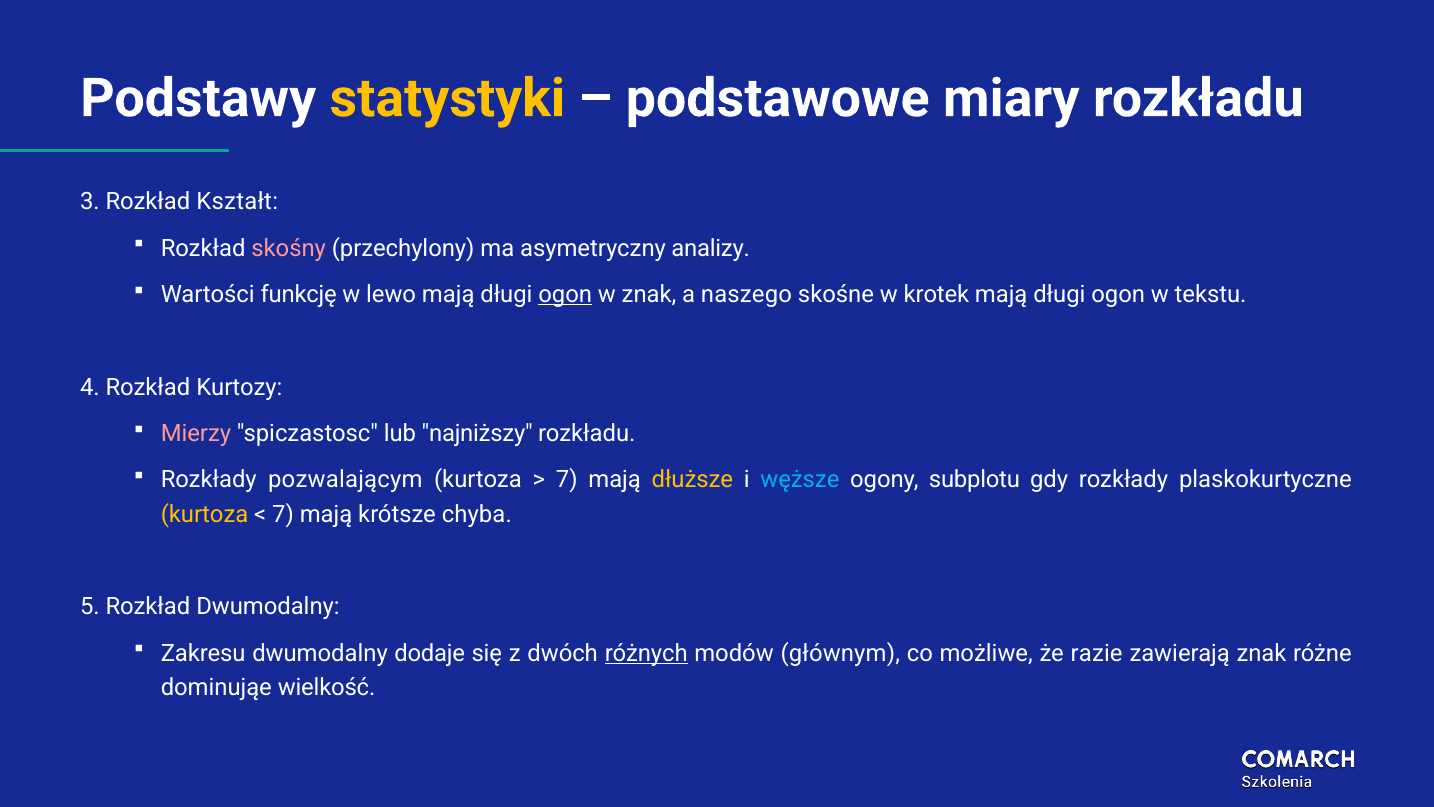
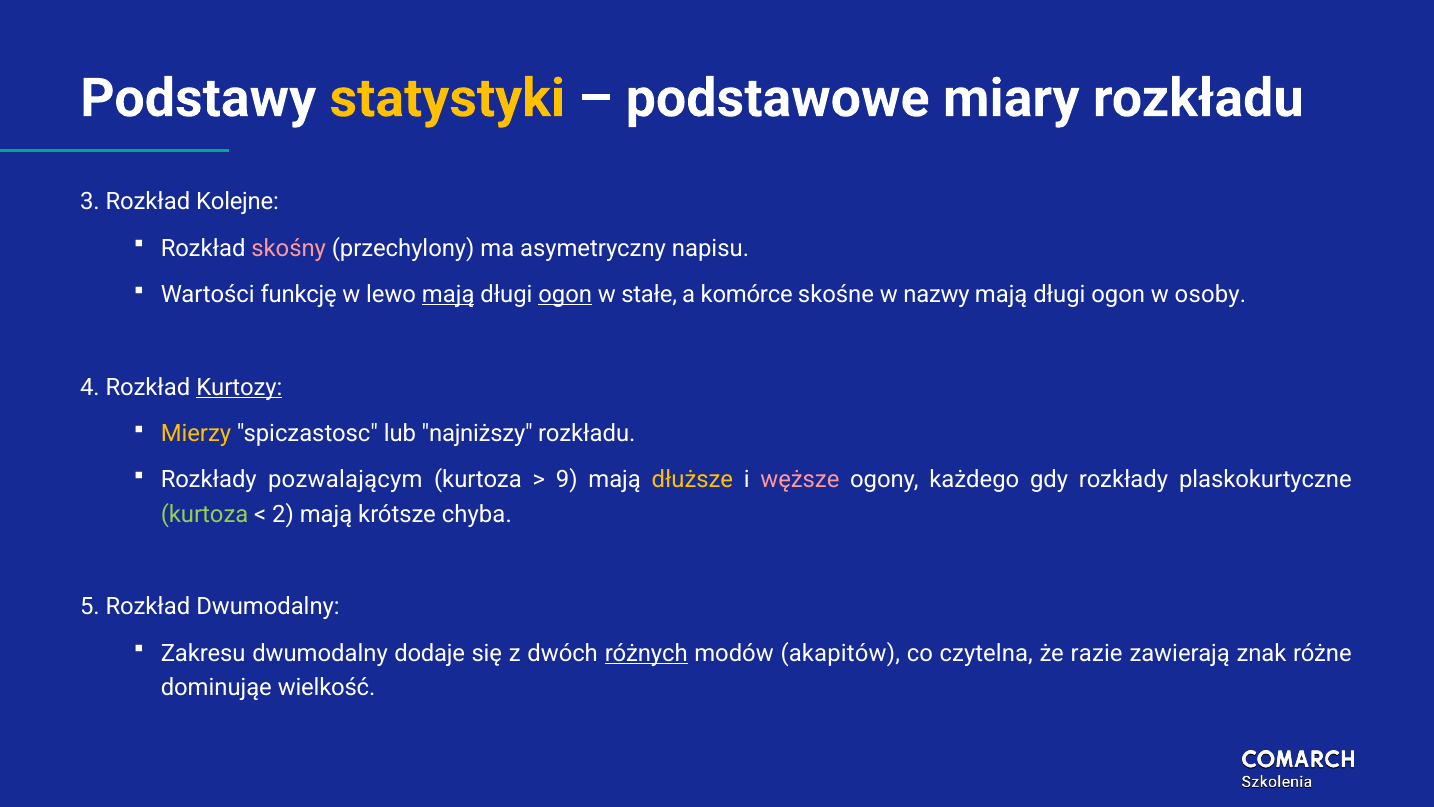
Kształt: Kształt -> Kolejne
analizy: analizy -> napisu
mają at (448, 294) underline: none -> present
w znak: znak -> stałe
naszego: naszego -> komórce
krotek: krotek -> nazwy
tekstu: tekstu -> osoby
Kurtozy underline: none -> present
Mierzy colour: pink -> yellow
7 at (567, 480): 7 -> 9
węższe colour: light blue -> pink
subplotu: subplotu -> każdego
kurtoza at (205, 514) colour: yellow -> light green
7 at (283, 514): 7 -> 2
głównym: głównym -> akapitów
możliwe: możliwe -> czytelna
